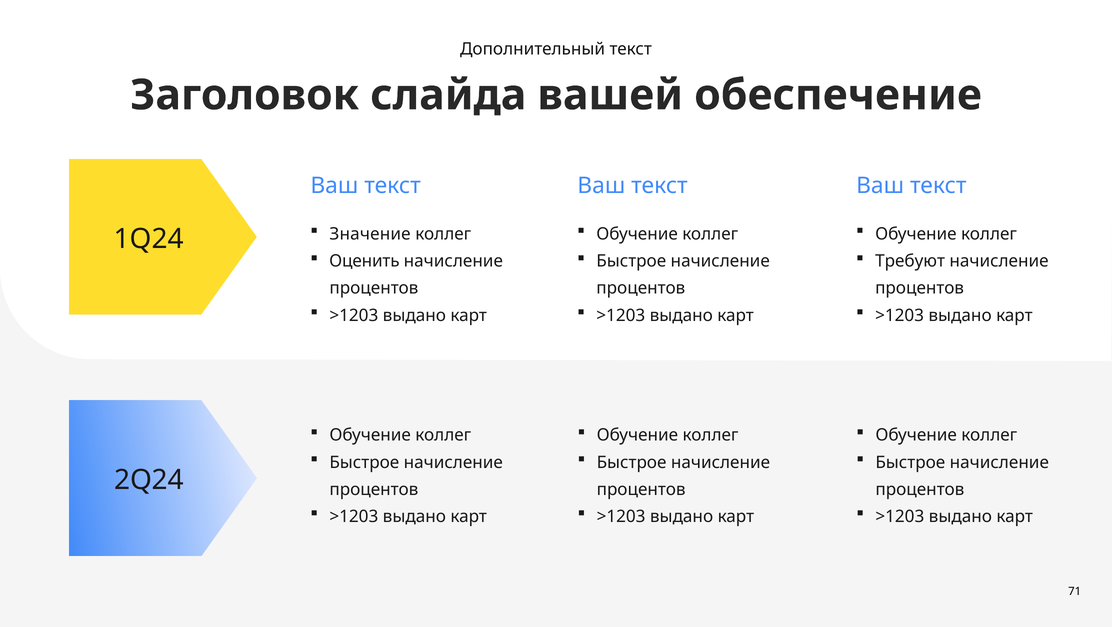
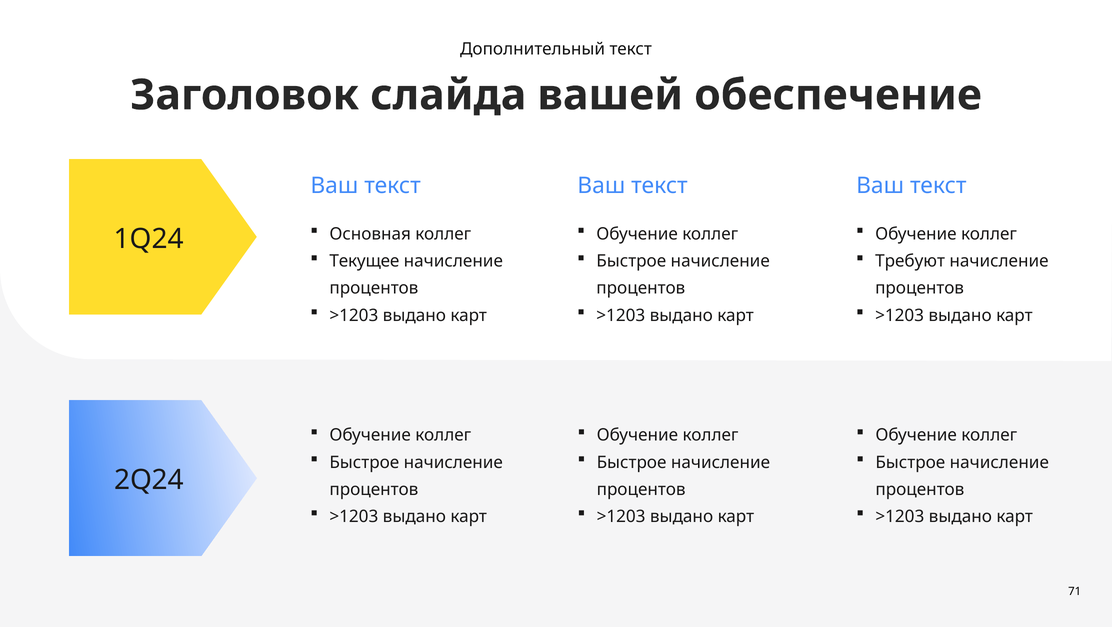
Значение: Значение -> Основная
Оценить: Оценить -> Текущее
